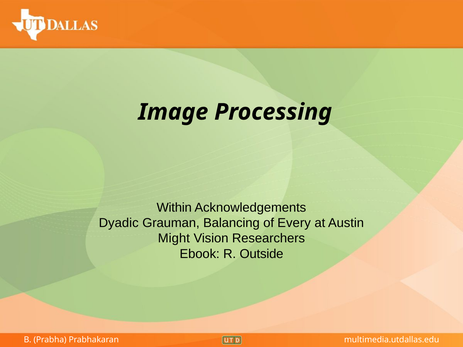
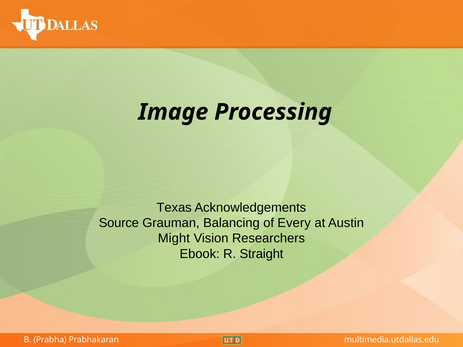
Within: Within -> Texas
Dyadic: Dyadic -> Source
Outside: Outside -> Straight
